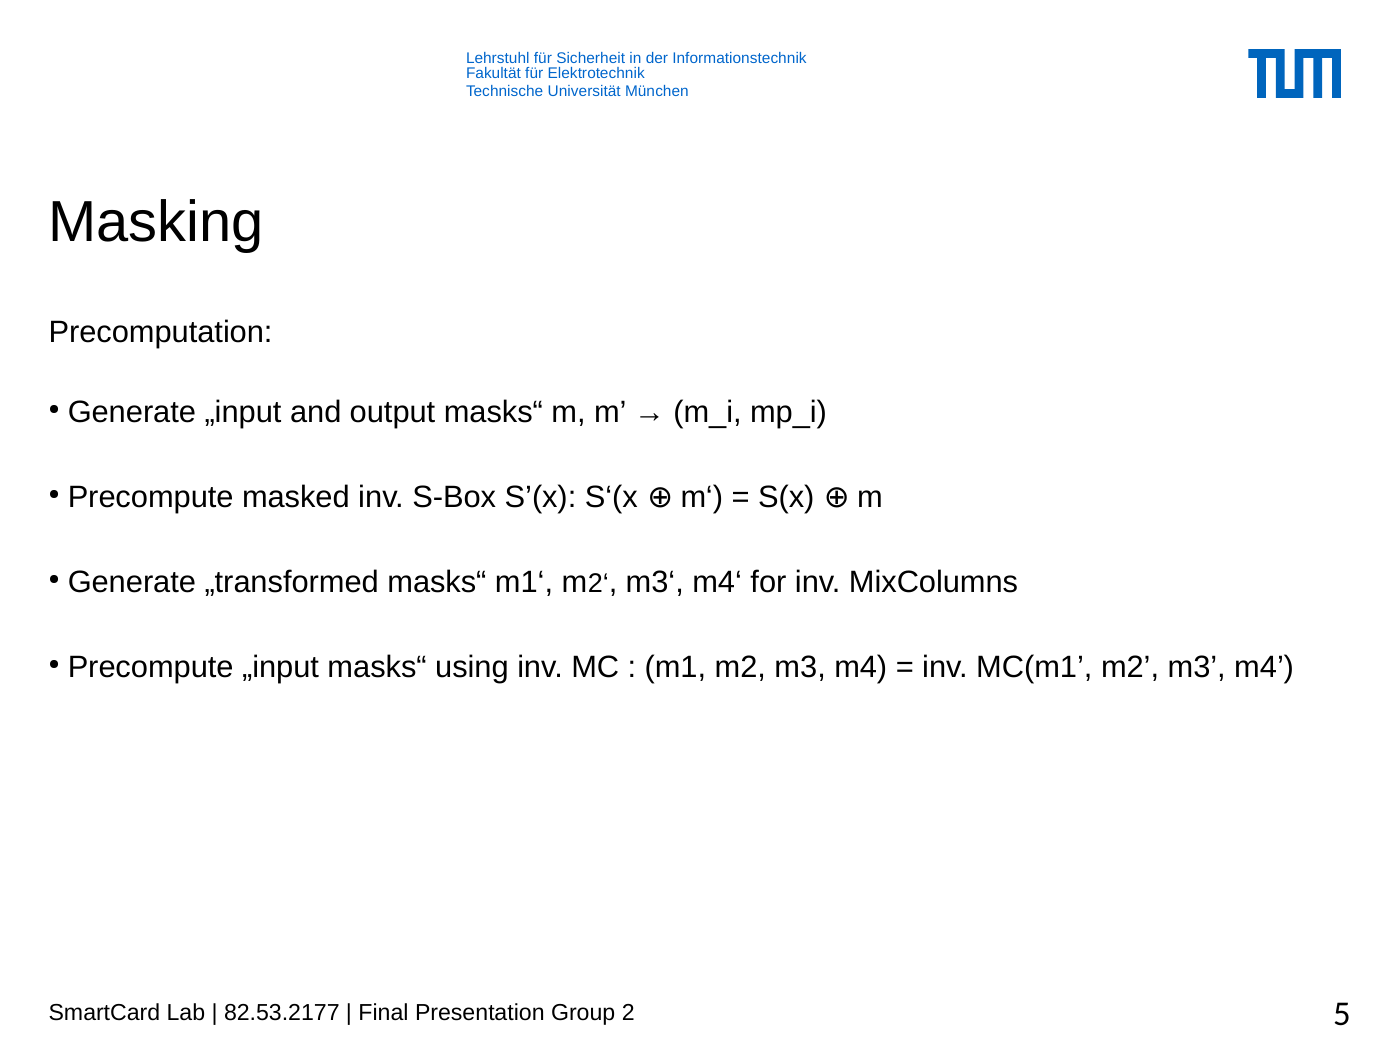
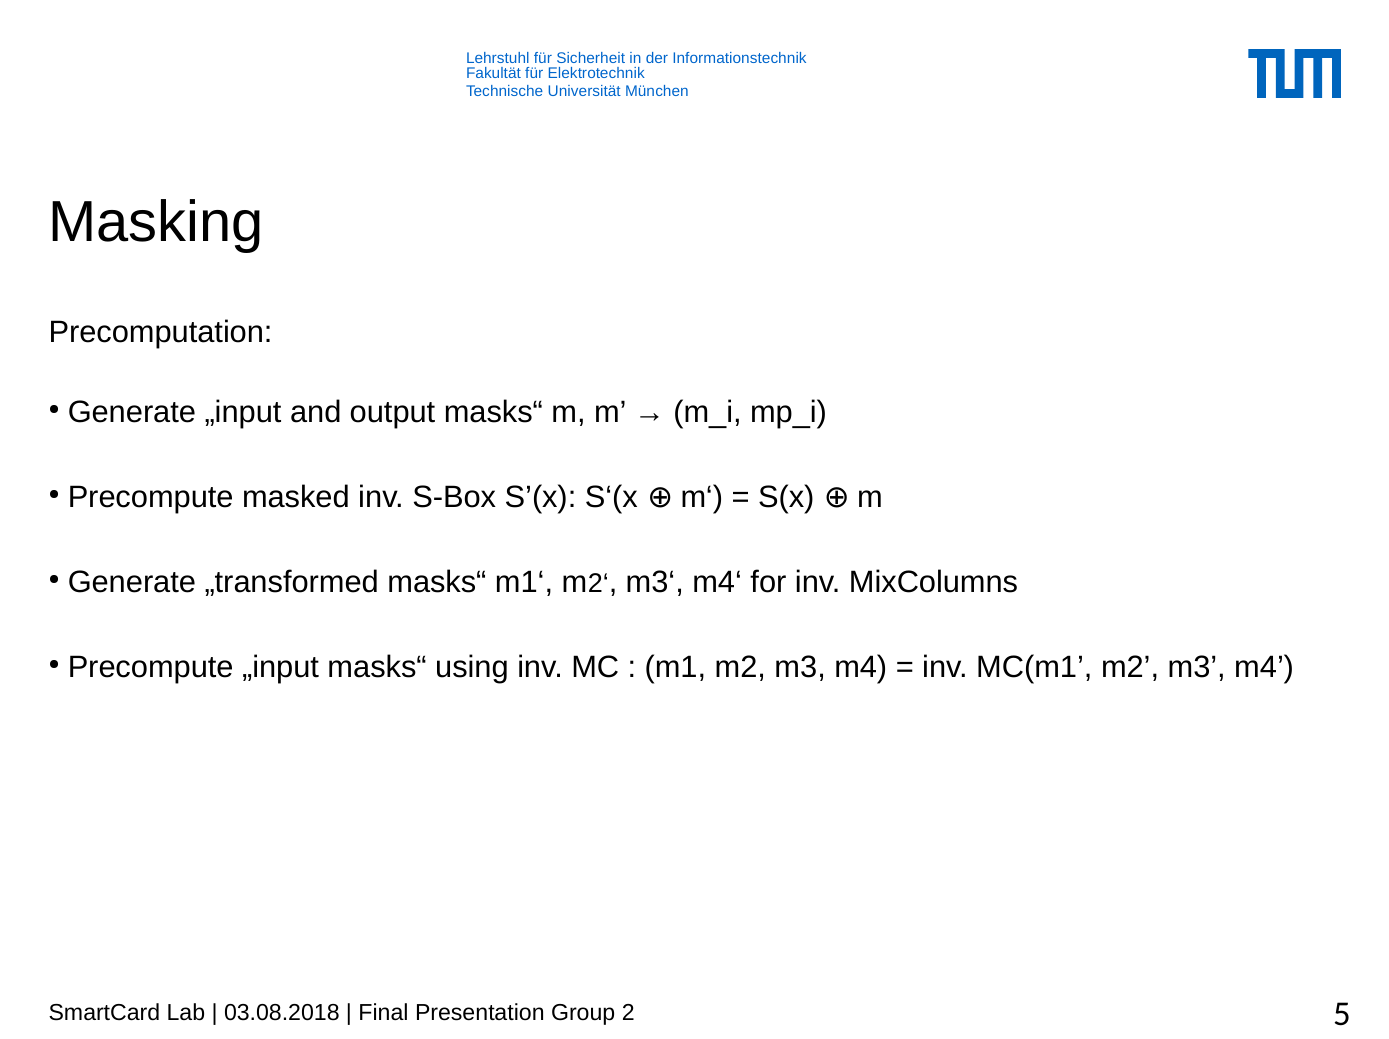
82.53.2177: 82.53.2177 -> 03.08.2018
